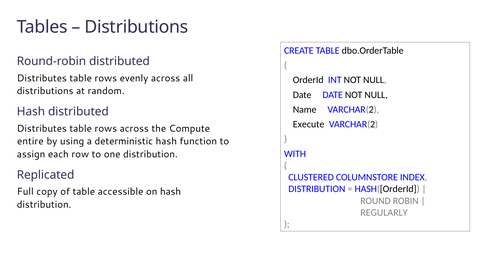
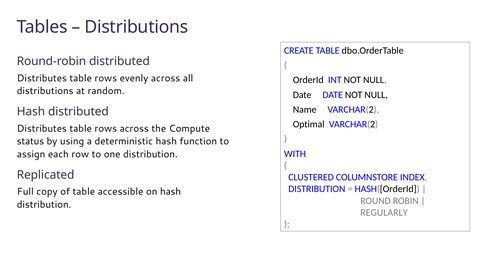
Execute: Execute -> Optimal
entire: entire -> status
